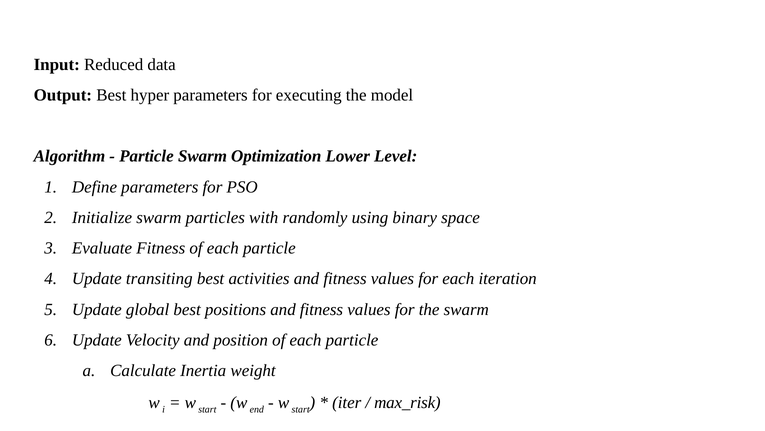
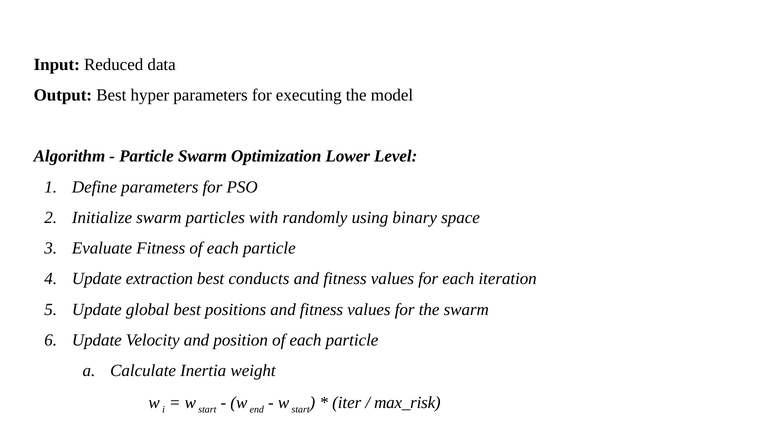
transiting: transiting -> extraction
activities: activities -> conducts
